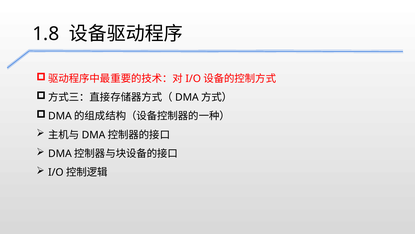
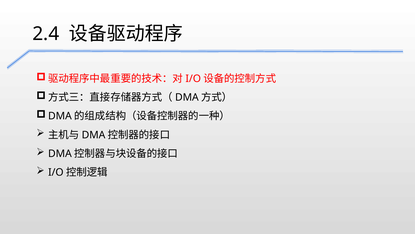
1.8: 1.8 -> 2.4
